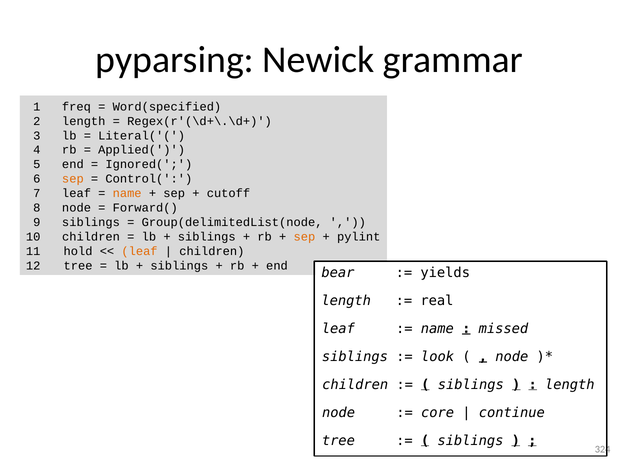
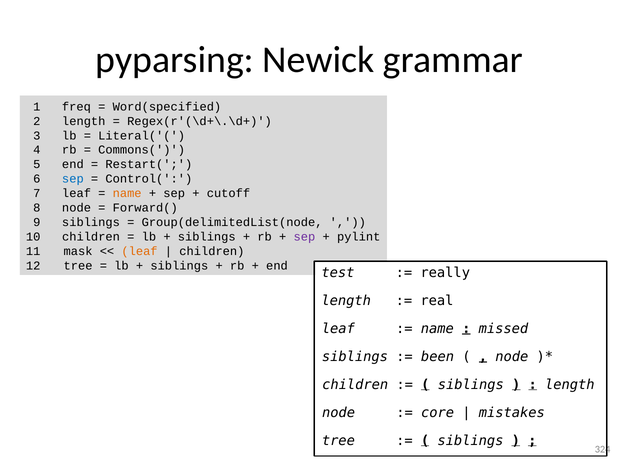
Applied(: Applied( -> Commons(
Ignored(: Ignored( -> Restart(
sep at (73, 179) colour: orange -> blue
sep at (304, 237) colour: orange -> purple
hold: hold -> mask
bear: bear -> test
yields: yields -> really
look: look -> been
continue: continue -> mistakes
